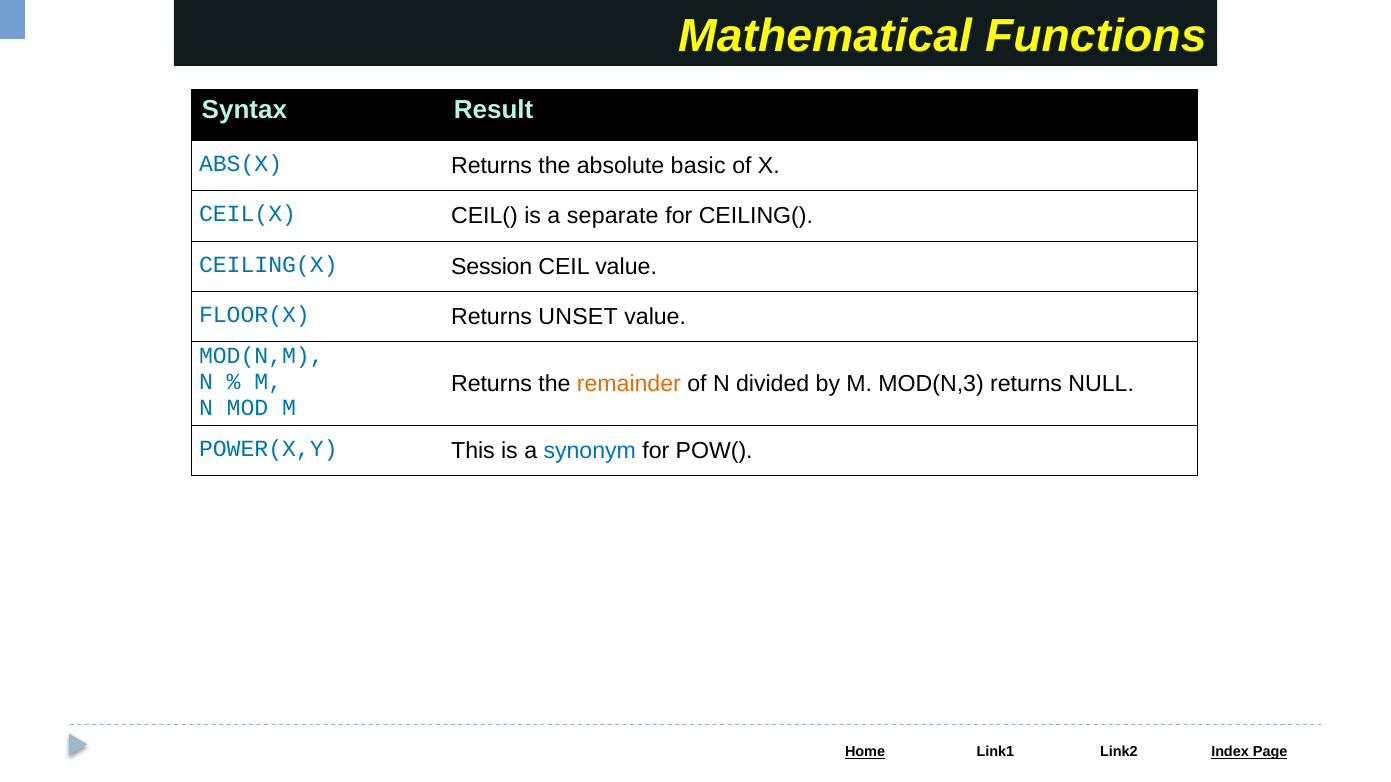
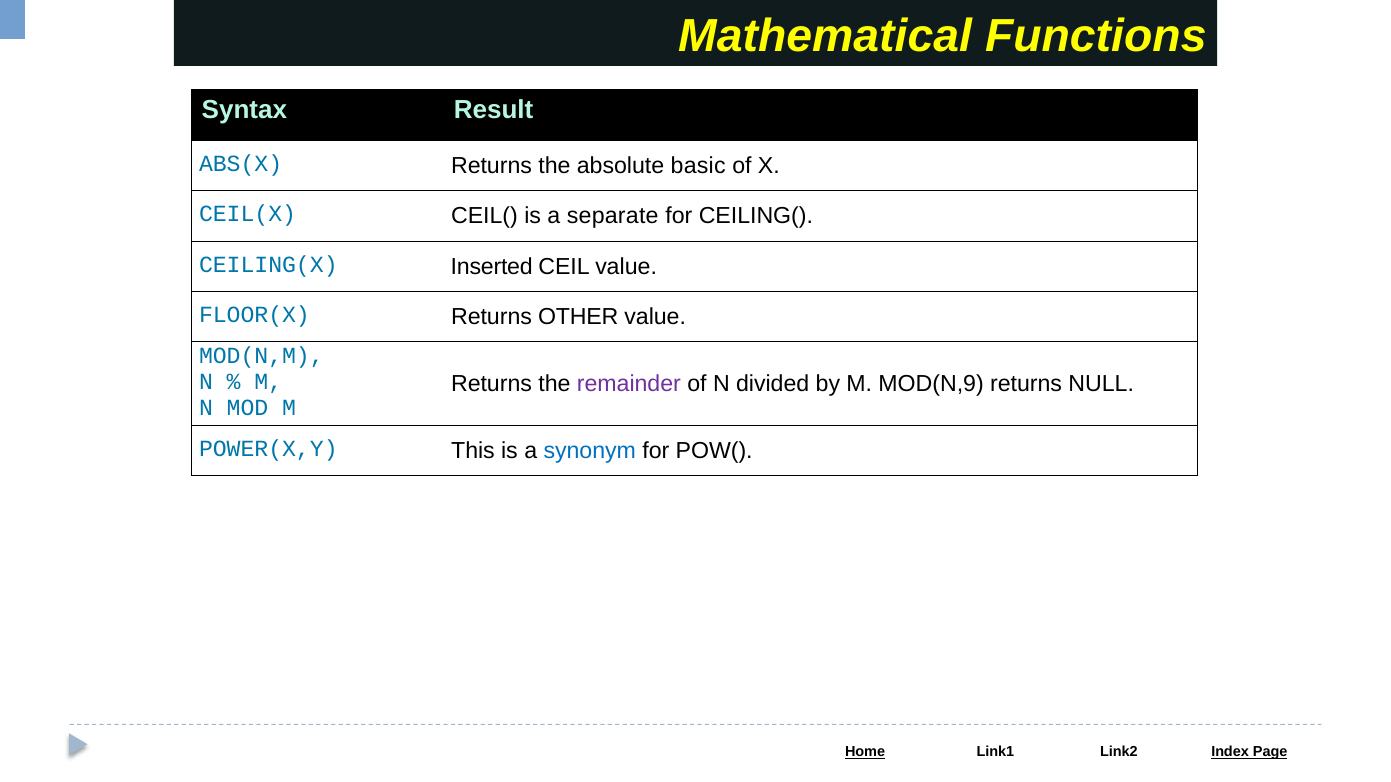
Session: Session -> Inserted
UNSET: UNSET -> OTHER
remainder colour: orange -> purple
MOD(N,3: MOD(N,3 -> MOD(N,9
